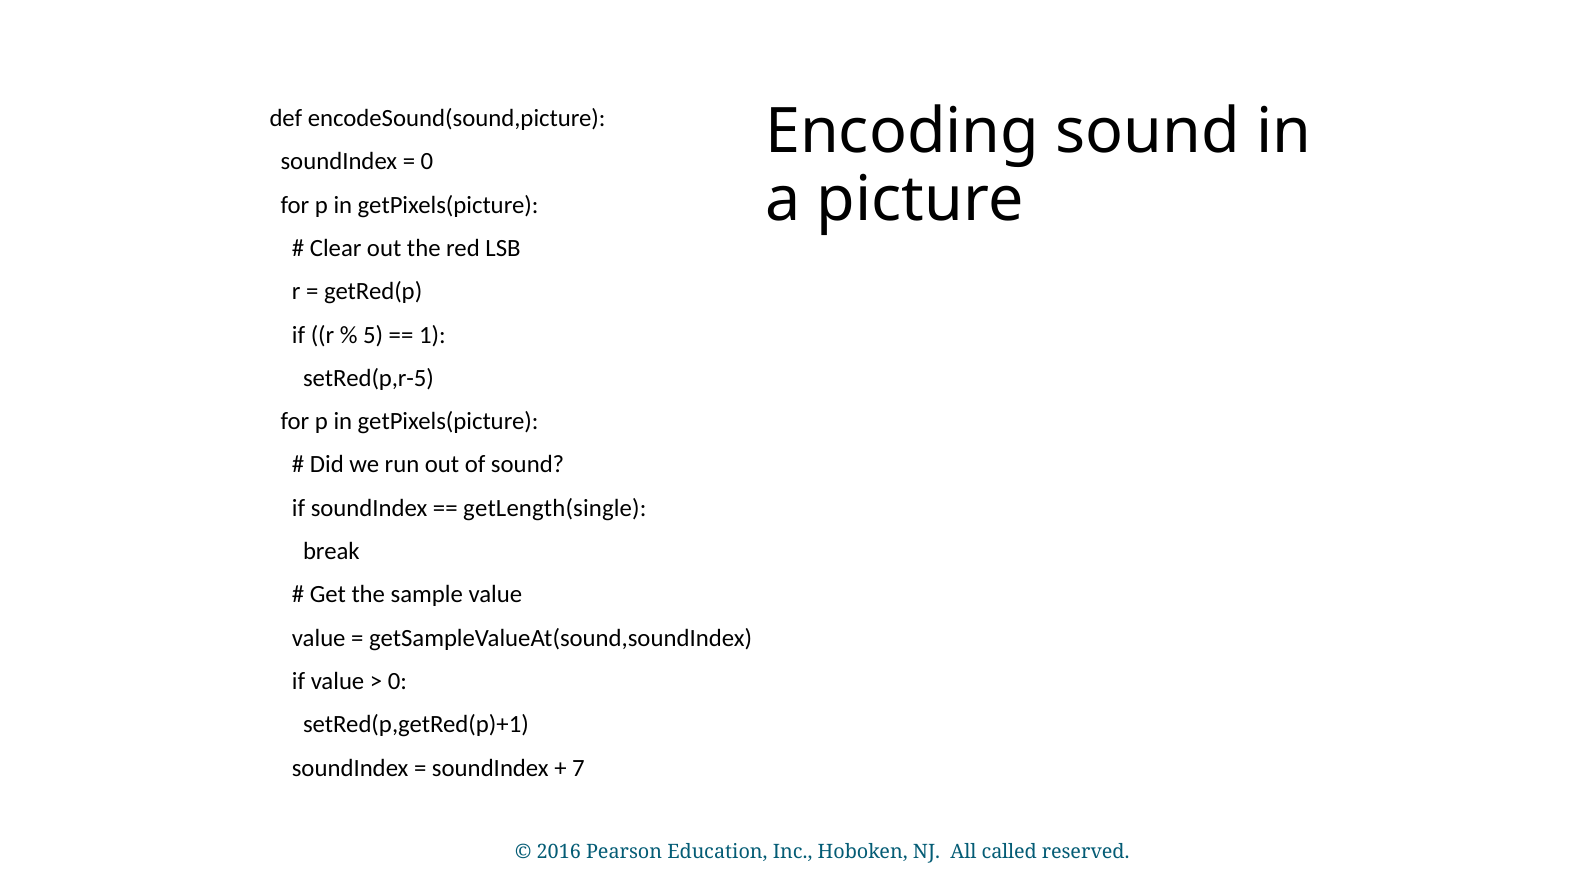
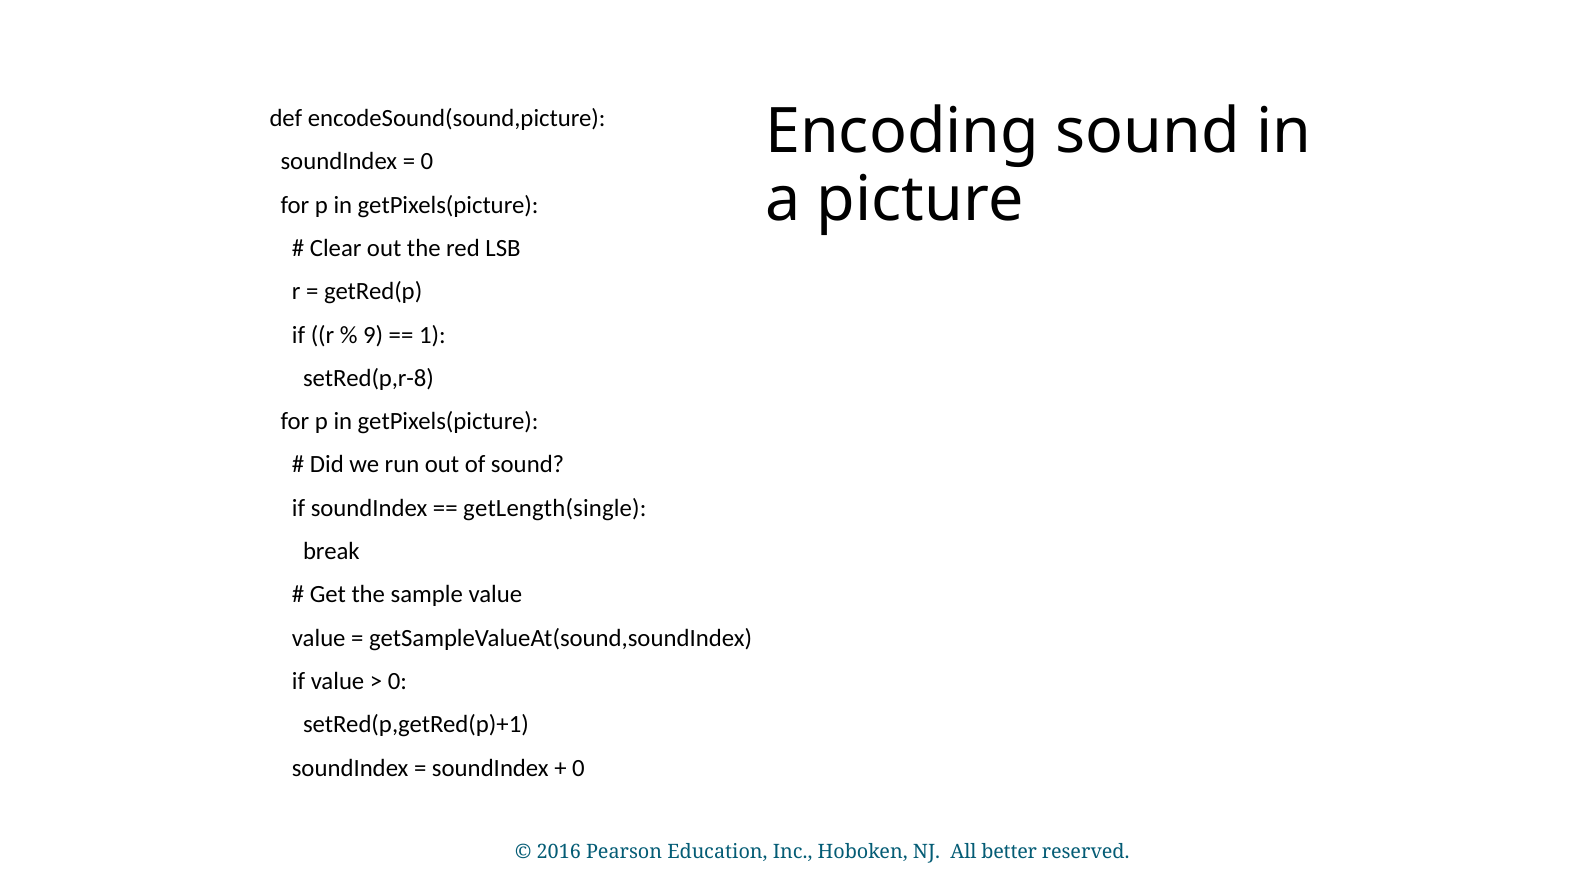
5: 5 -> 9
setRed(p,r-5: setRed(p,r-5 -> setRed(p,r-8
7 at (578, 768): 7 -> 0
called: called -> better
